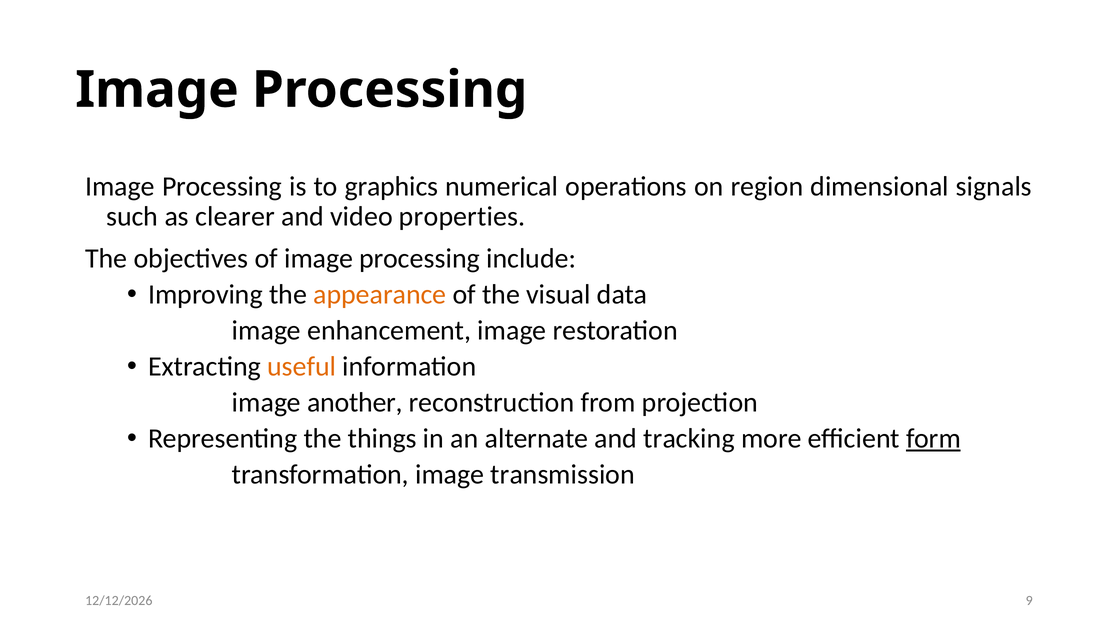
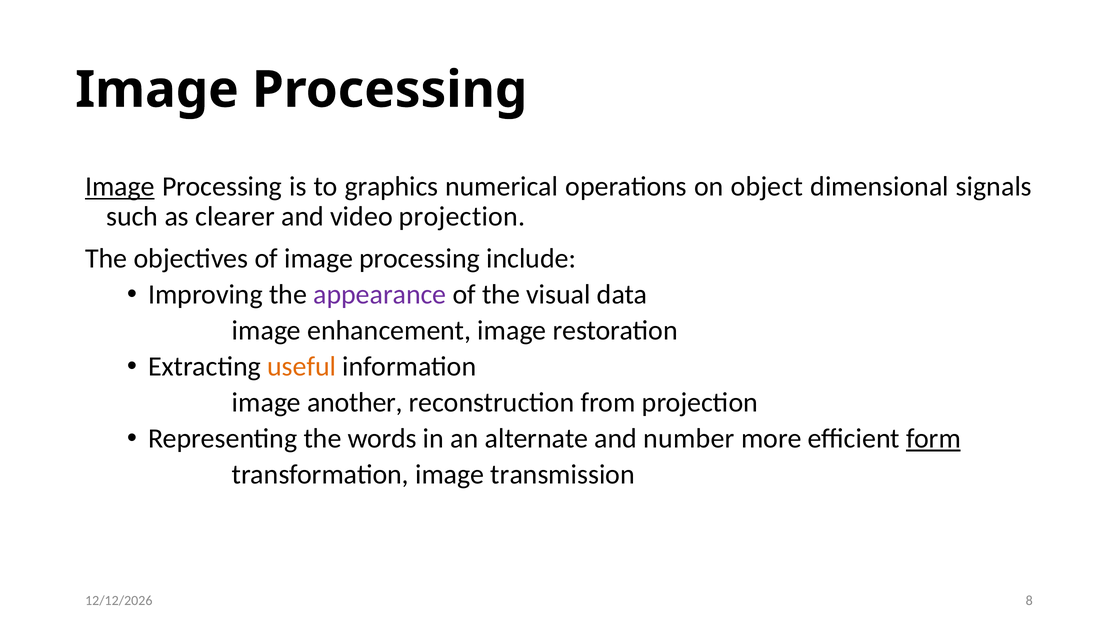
Image at (120, 187) underline: none -> present
region: region -> object
video properties: properties -> projection
appearance colour: orange -> purple
things: things -> words
tracking: tracking -> number
9: 9 -> 8
